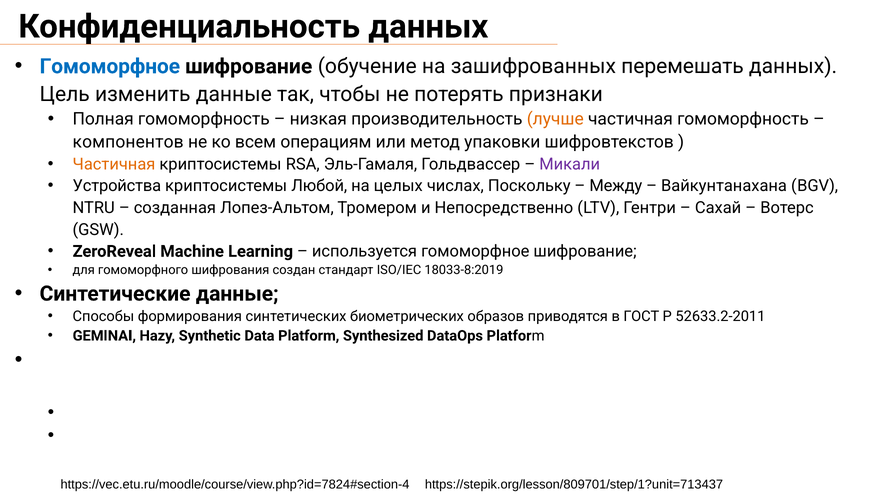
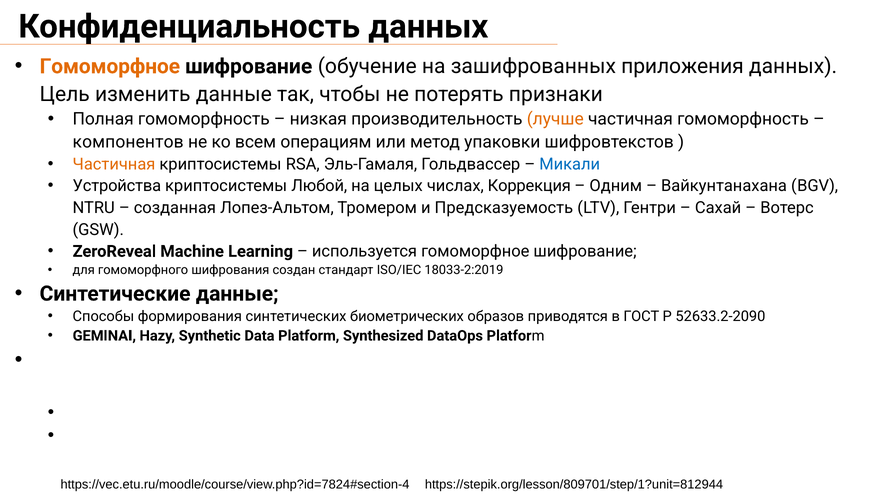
Гомоморфное at (110, 66) colour: blue -> orange
перемешать: перемешать -> приложения
Микали colour: purple -> blue
Поскольку: Поскольку -> Коррекция
Между: Между -> Одним
Непосредственно: Непосредственно -> Предсказуемость
18033-8:2019: 18033-8:2019 -> 18033-2:2019
52633.2-2011: 52633.2-2011 -> 52633.2-2090
https://stepik.org/lesson/809701/step/1?unit=713437: https://stepik.org/lesson/809701/step/1?unit=713437 -> https://stepik.org/lesson/809701/step/1?unit=812944
